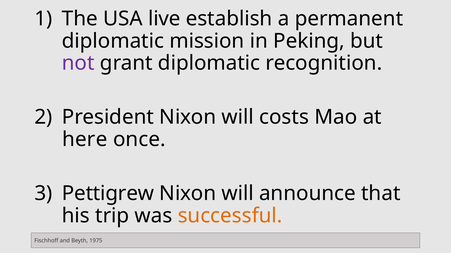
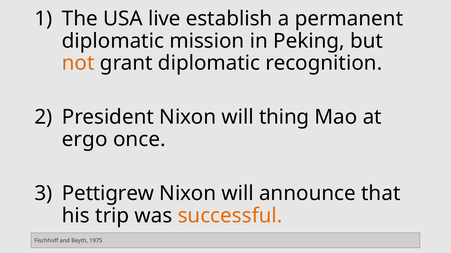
not colour: purple -> orange
costs: costs -> thing
here: here -> ergo
